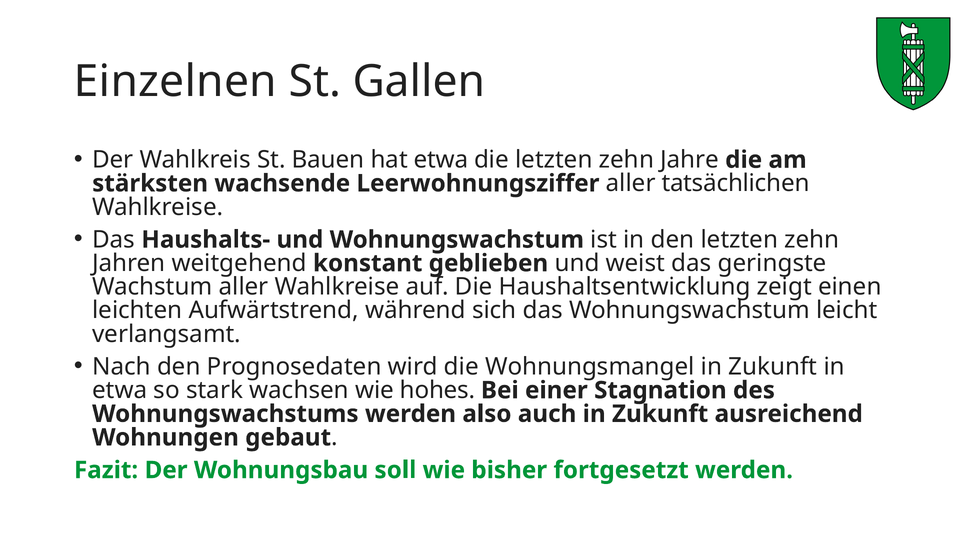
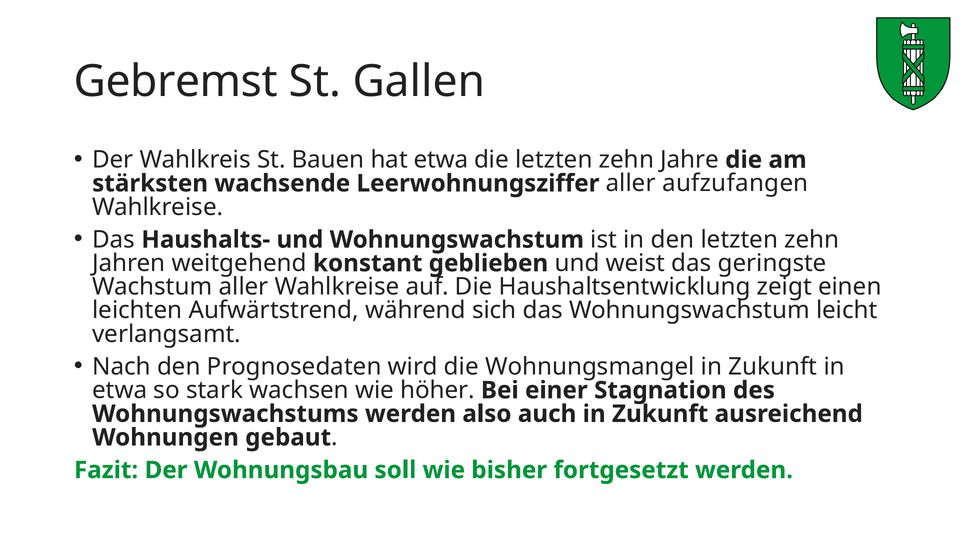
Einzelnen: Einzelnen -> Gebremst
tatsächlichen: tatsächlichen -> aufzufangen
hohes: hohes -> höher
